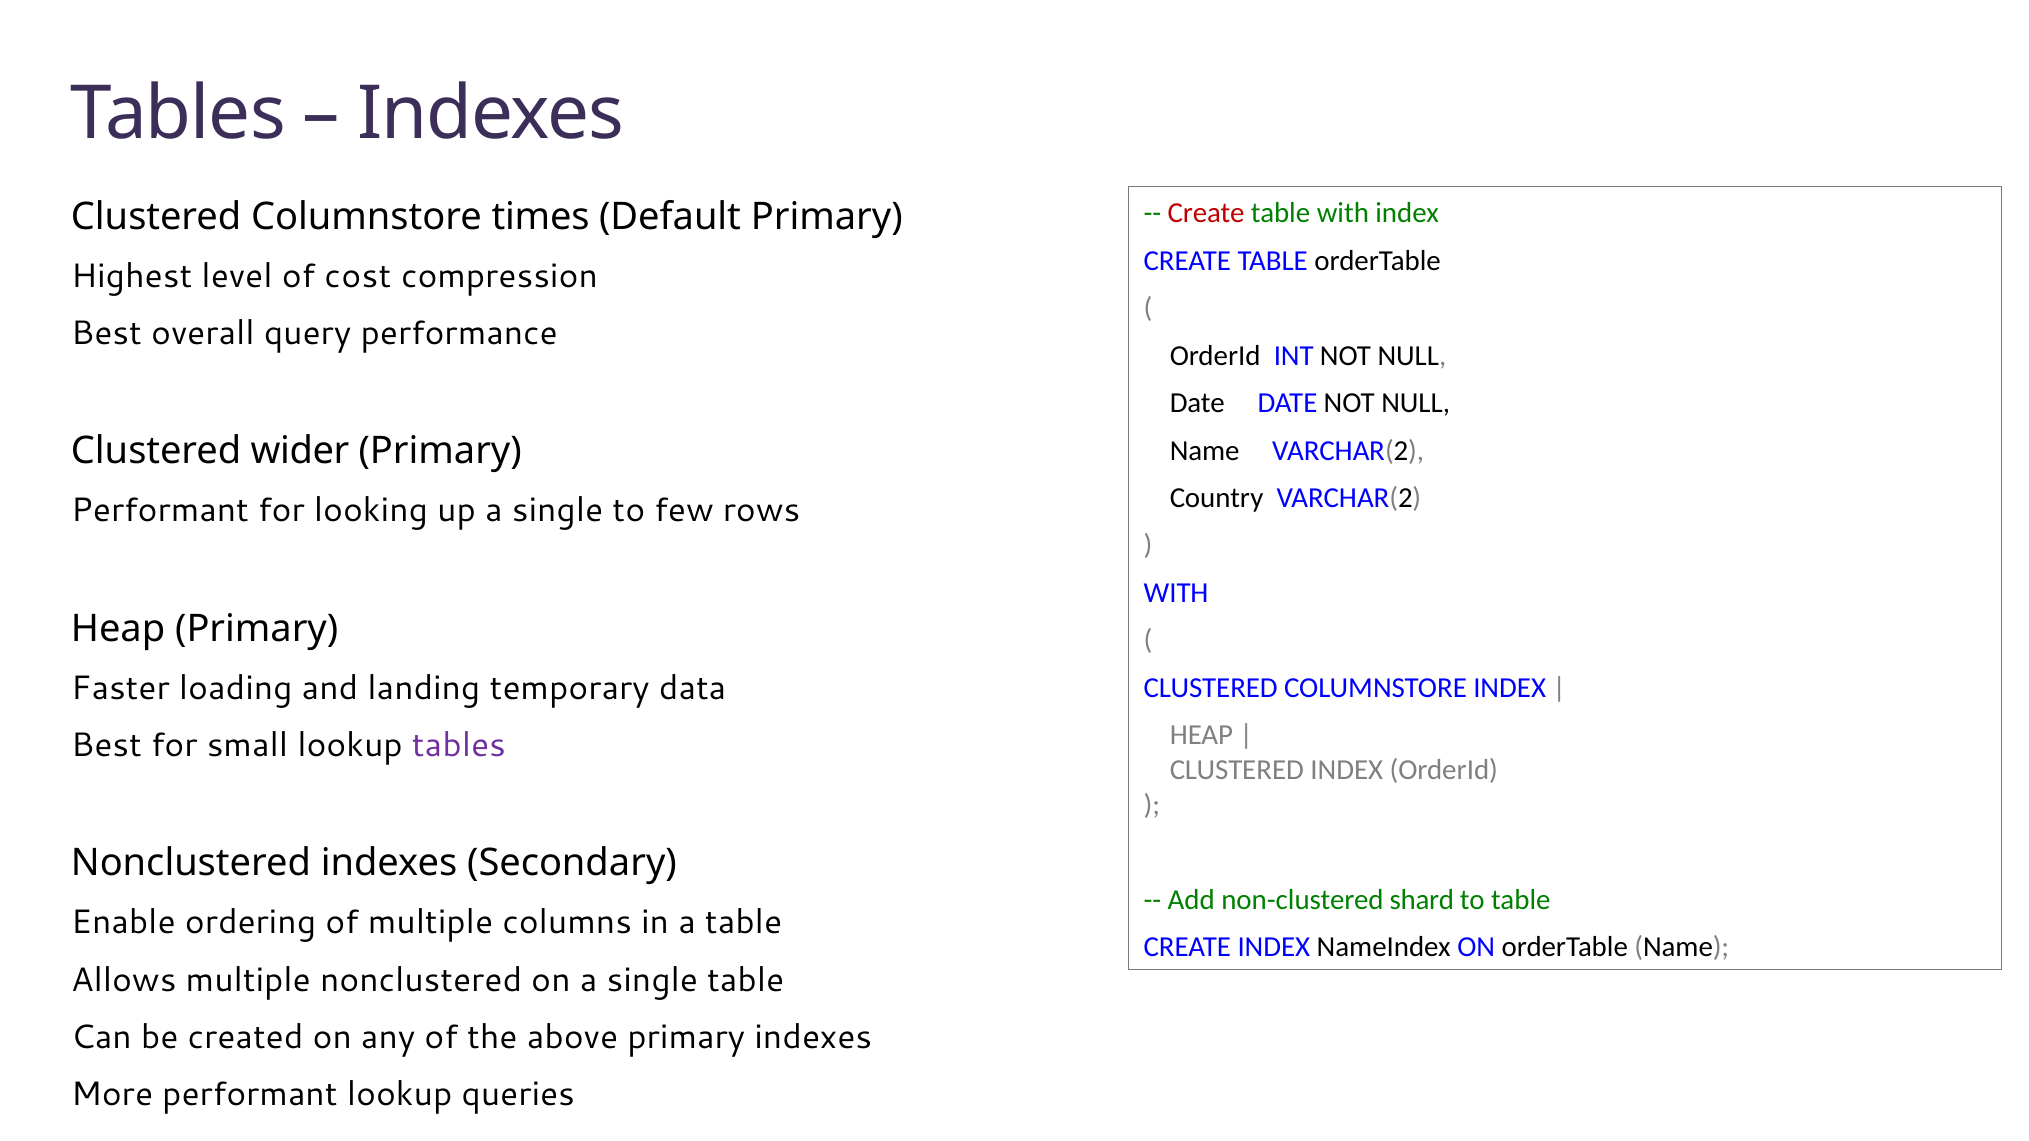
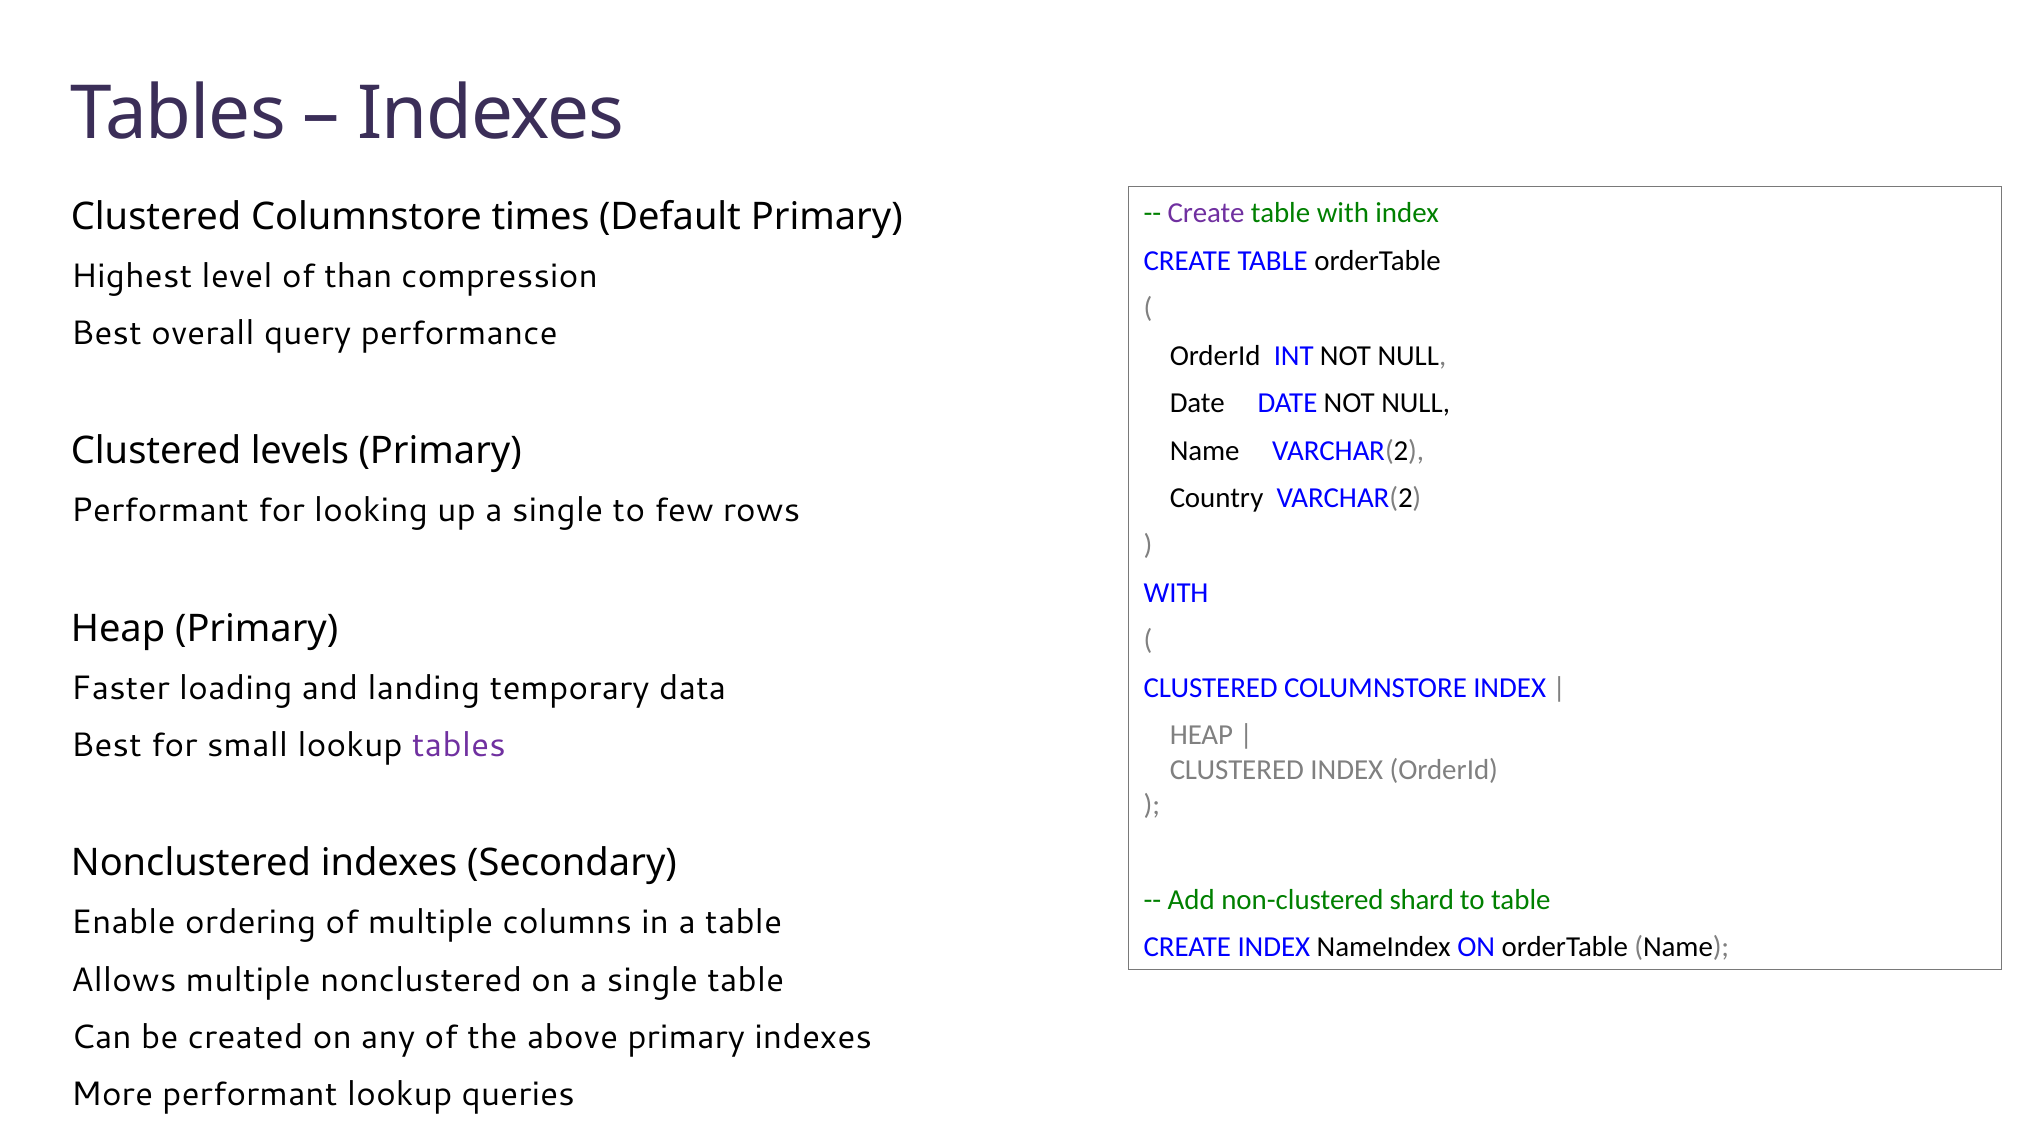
Create at (1206, 213) colour: red -> purple
cost: cost -> than
wider: wider -> levels
